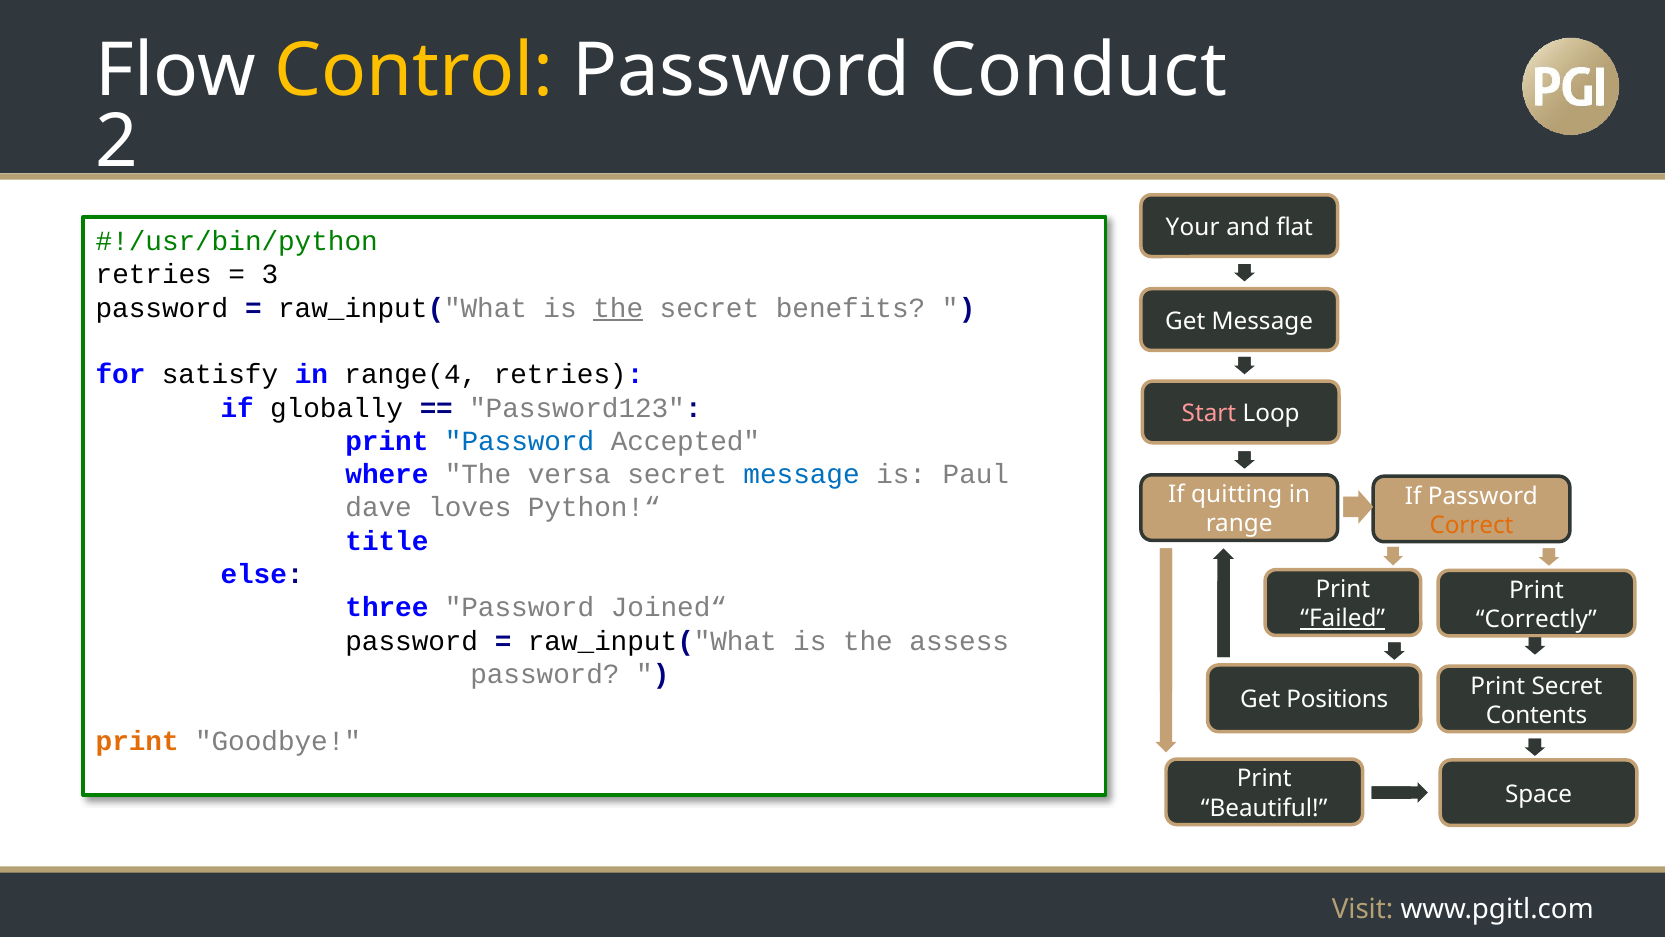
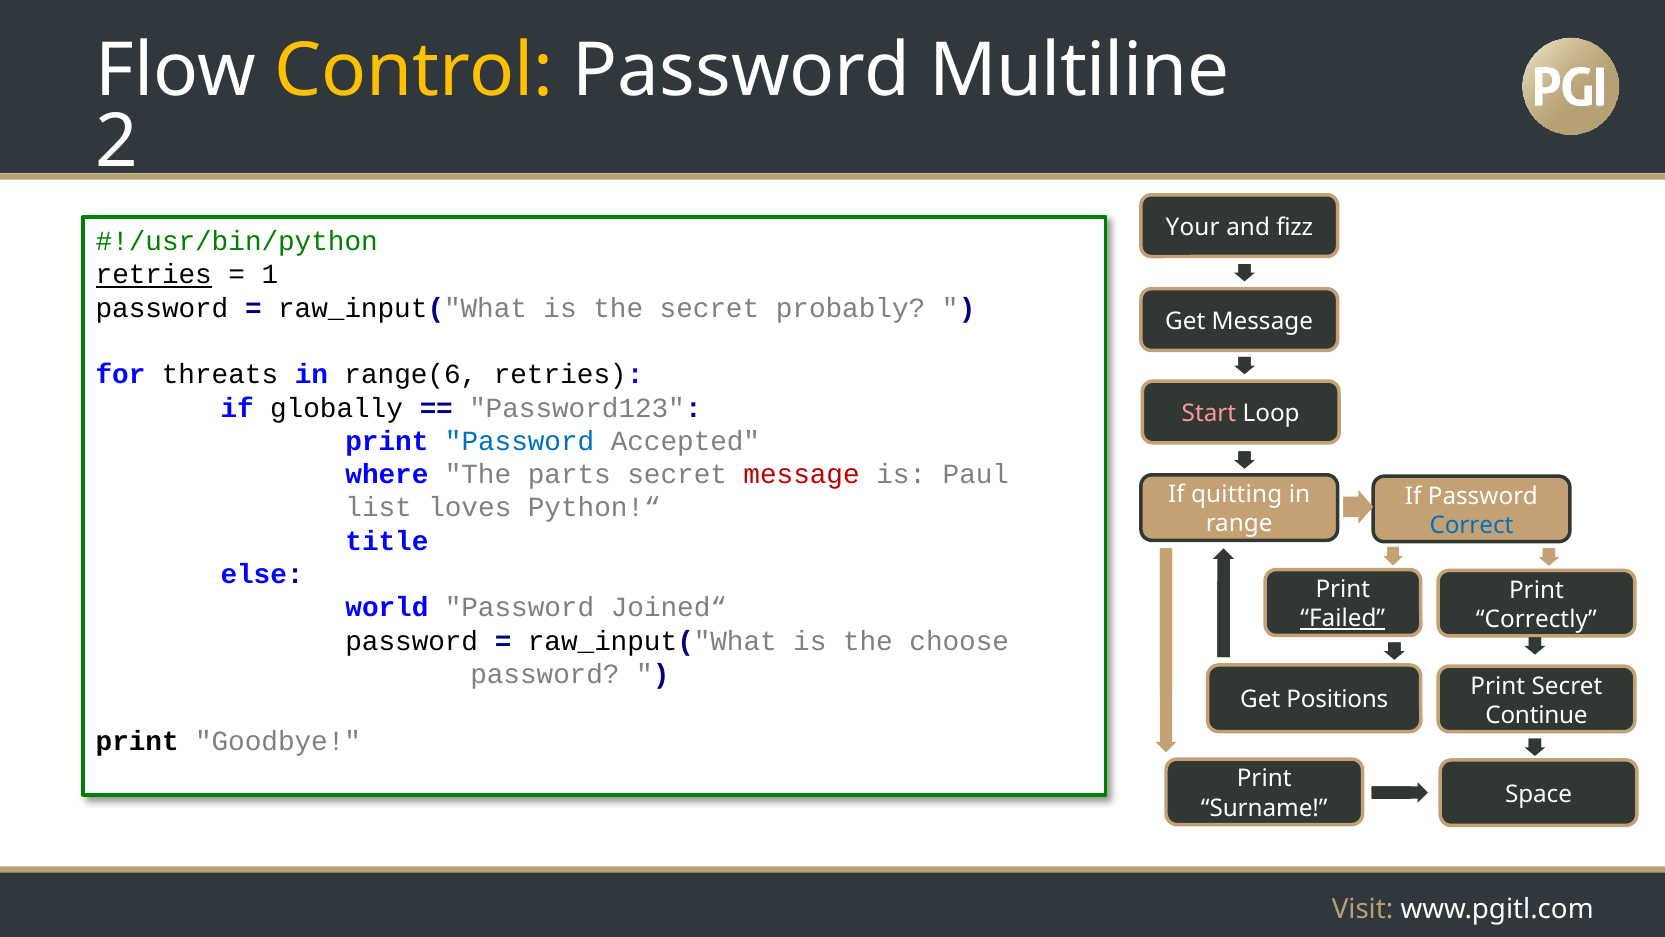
Conduct: Conduct -> Multiline
flat: flat -> fizz
retries at (154, 275) underline: none -> present
3: 3 -> 1
the at (618, 308) underline: present -> none
benefits: benefits -> probably
satisfy: satisfy -> threats
range(4: range(4 -> range(6
versa: versa -> parts
message at (802, 474) colour: blue -> red
dave: dave -> list
Correct colour: orange -> blue
three: three -> world
assess: assess -> choose
Contents: Contents -> Continue
print at (137, 741) colour: orange -> black
Beautiful: Beautiful -> Surname
